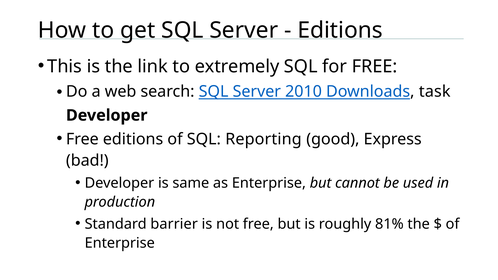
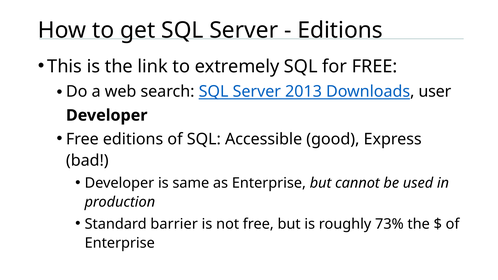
2010: 2010 -> 2013
task: task -> user
Reporting: Reporting -> Accessible
81%: 81% -> 73%
